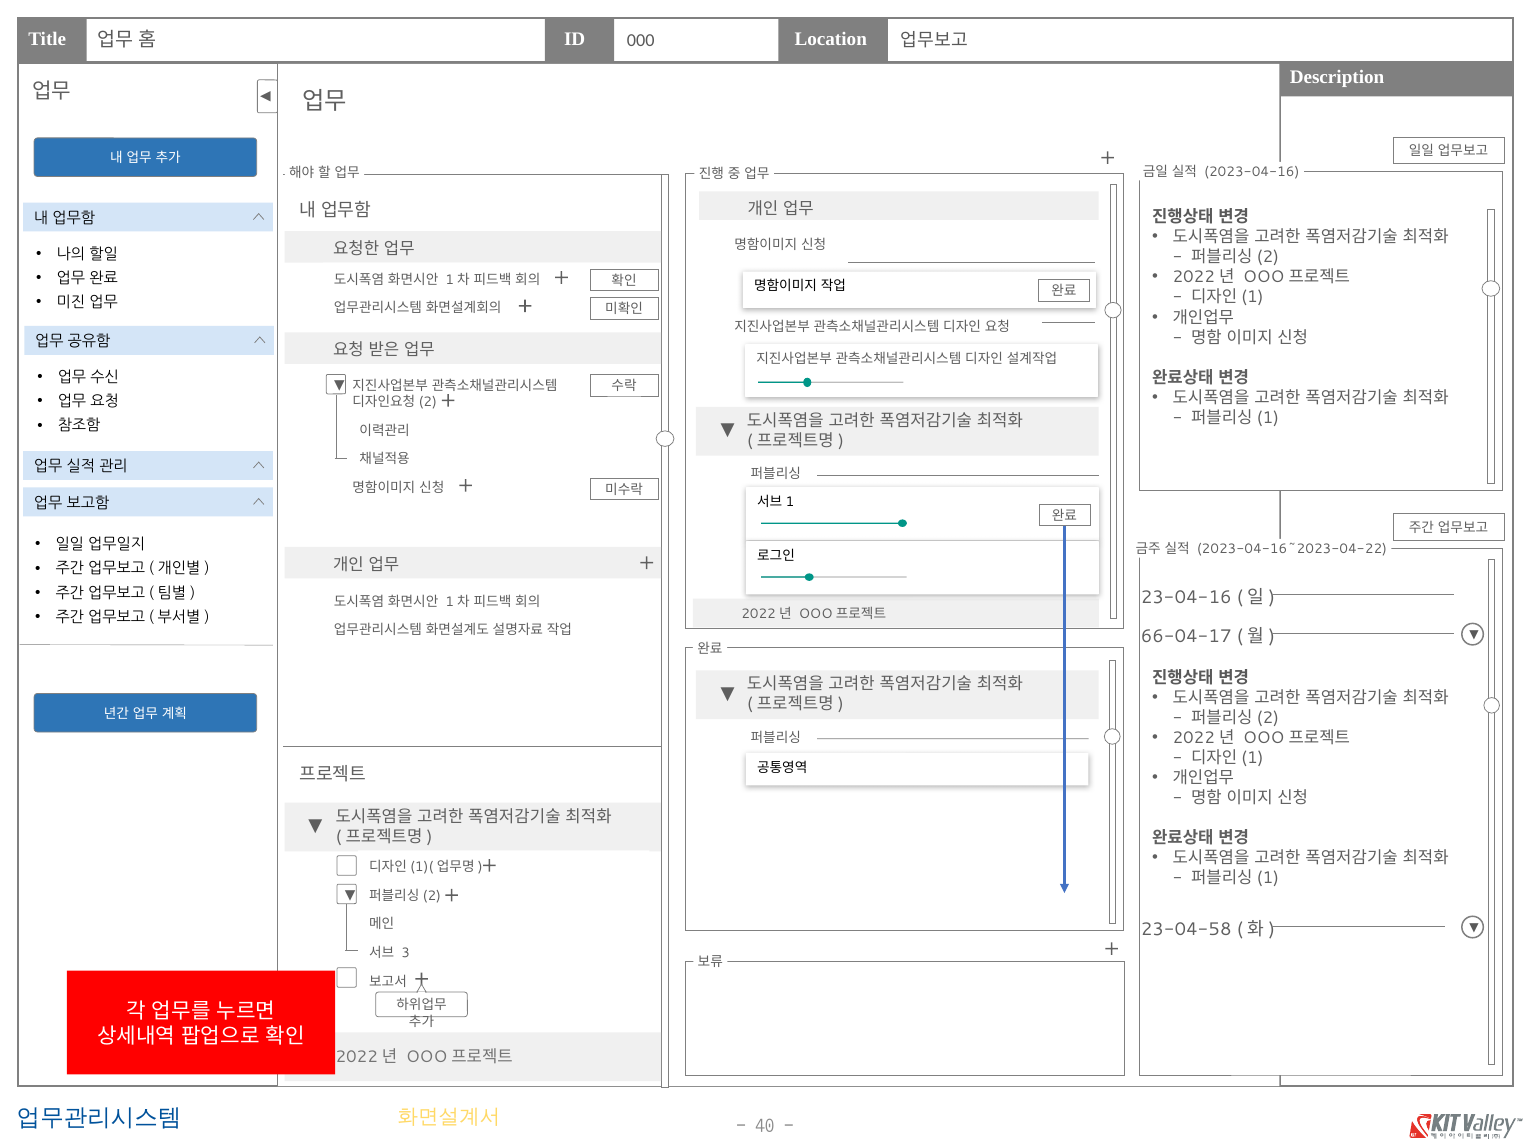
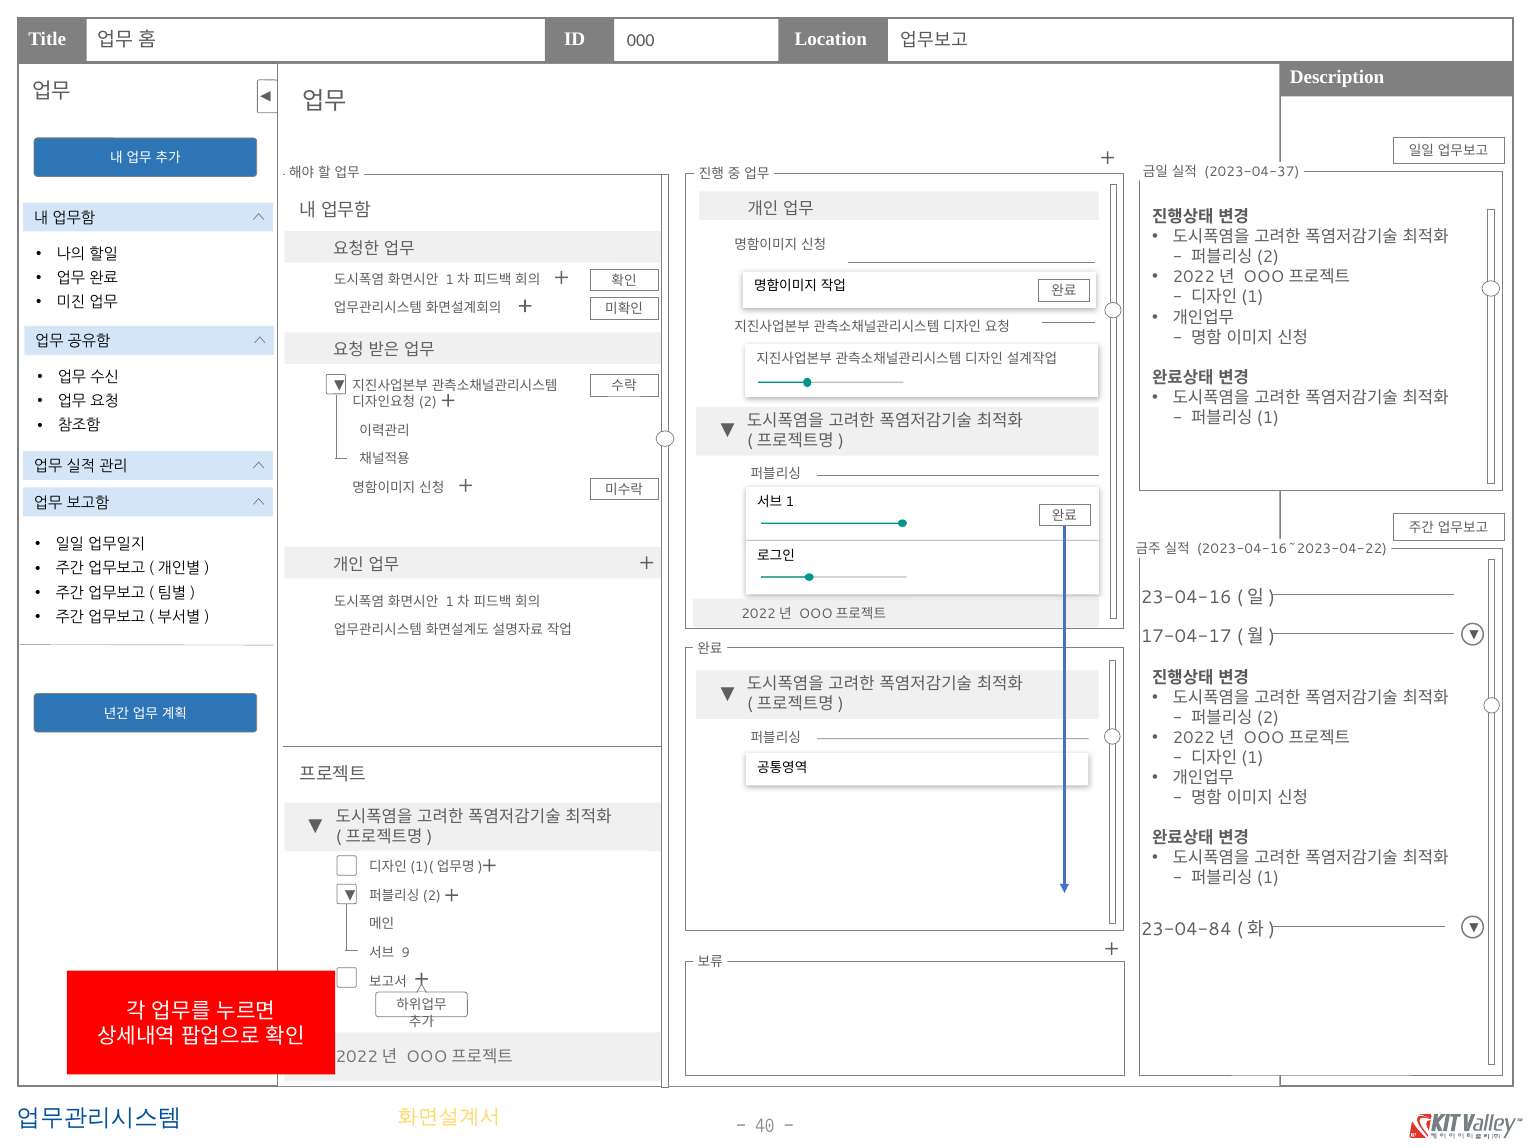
2023-04-16: 2023-04-16 -> 2023-04-37
66-04-17: 66-04-17 -> 17-04-17
23-04-58: 23-04-58 -> 23-04-84
3: 3 -> 9
